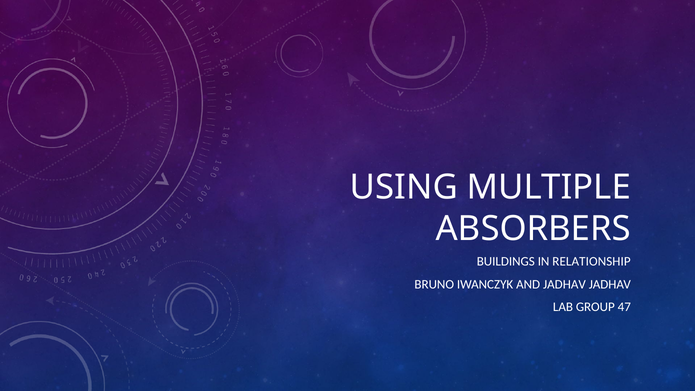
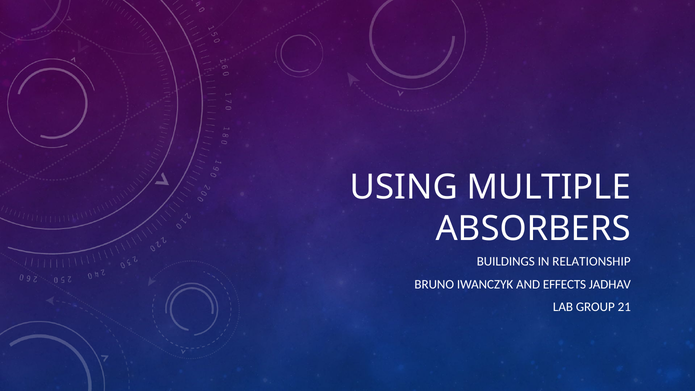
AND JADHAV: JADHAV -> EFFECTS
47: 47 -> 21
